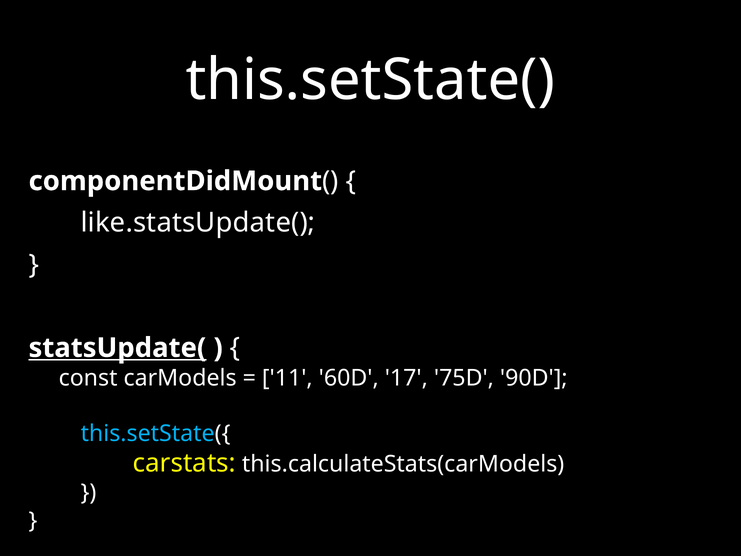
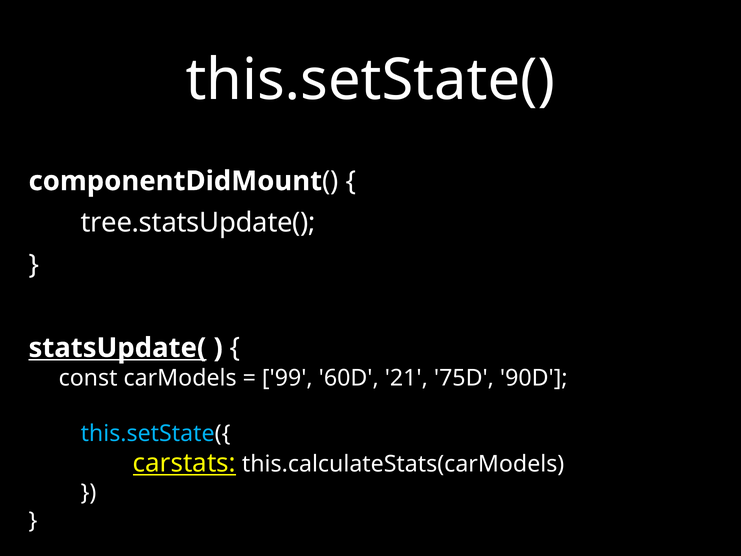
like.statsUpdate(: like.statsUpdate( -> tree.statsUpdate(
11: 11 -> 99
17: 17 -> 21
carstats underline: none -> present
